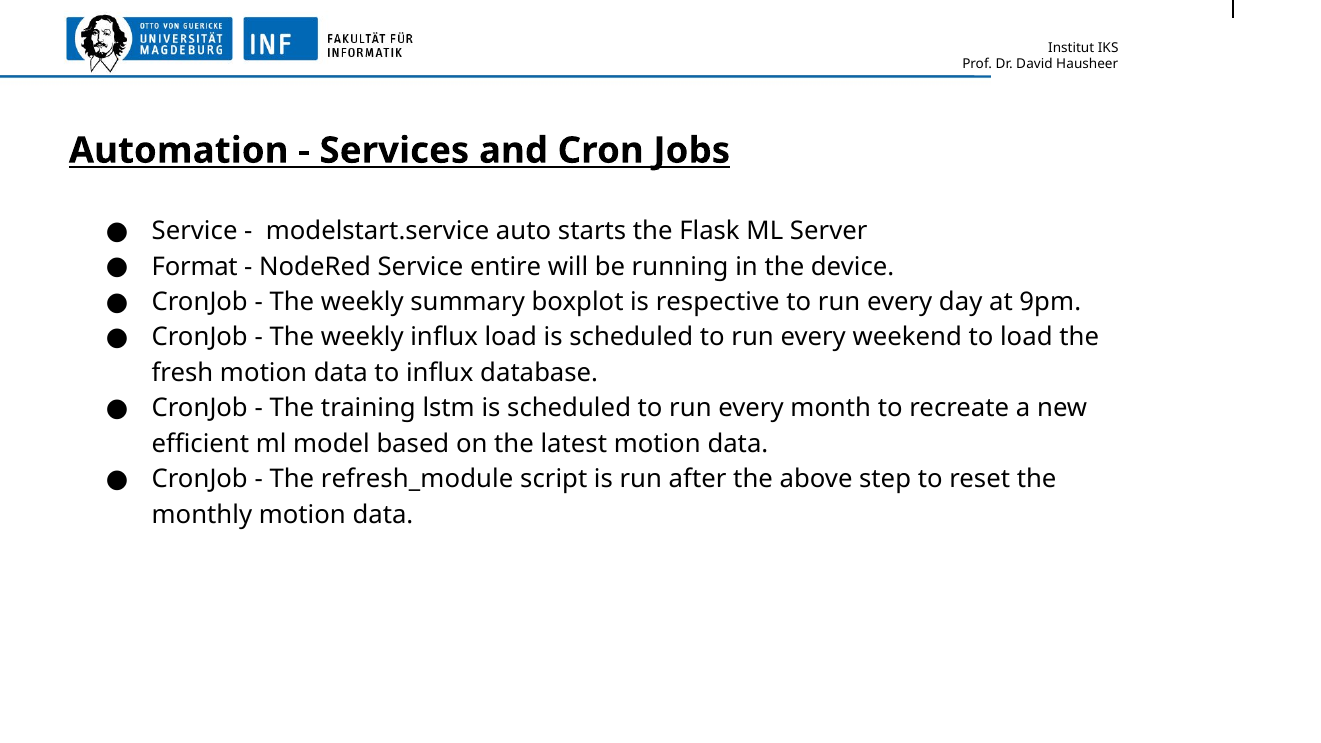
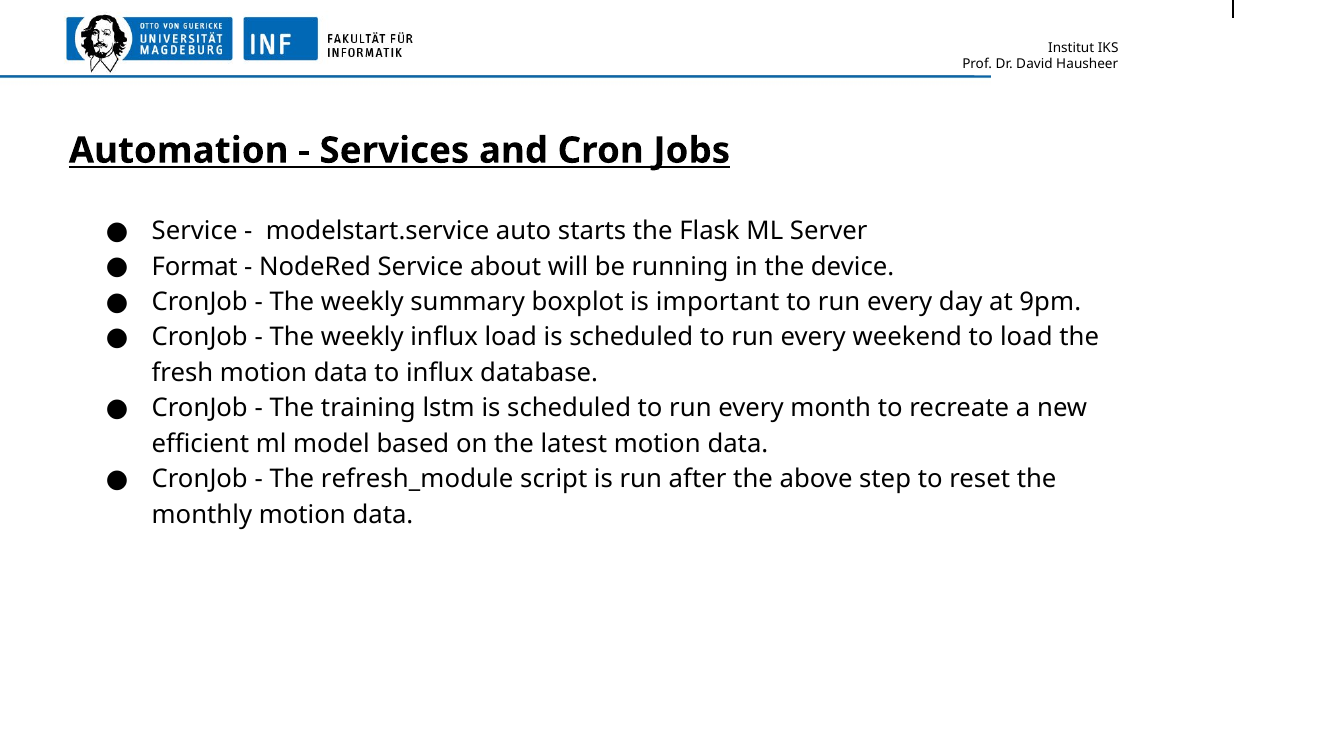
entire: entire -> about
respective: respective -> important
